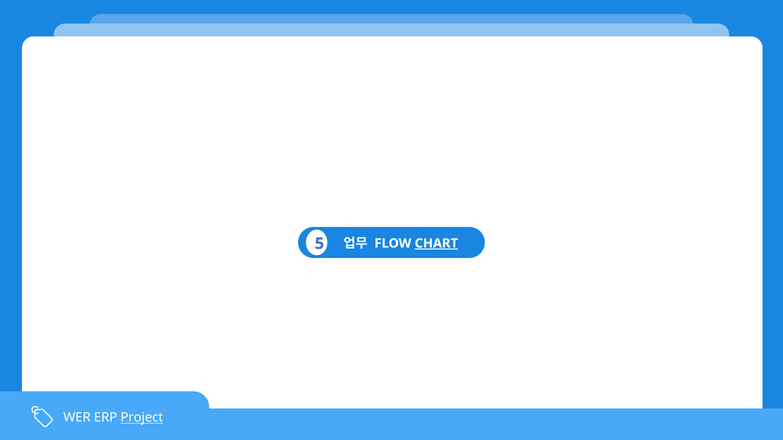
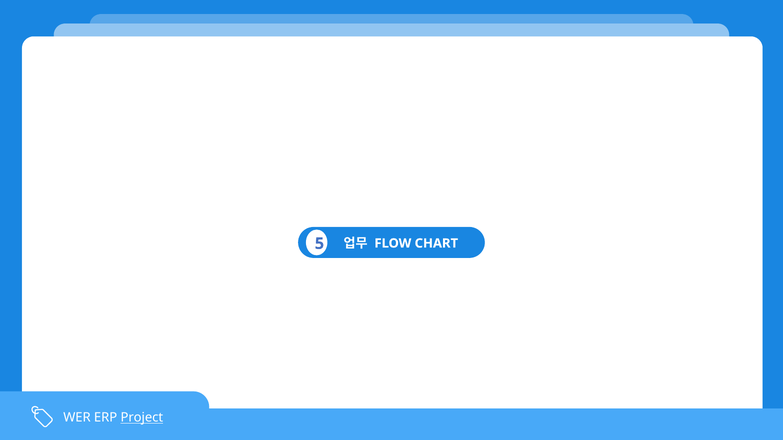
CHART underline: present -> none
